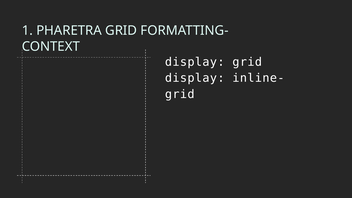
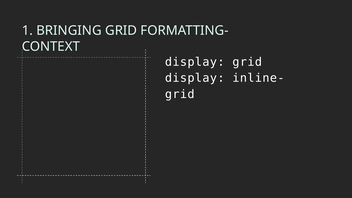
PHARETRA: PHARETRA -> BRINGING
